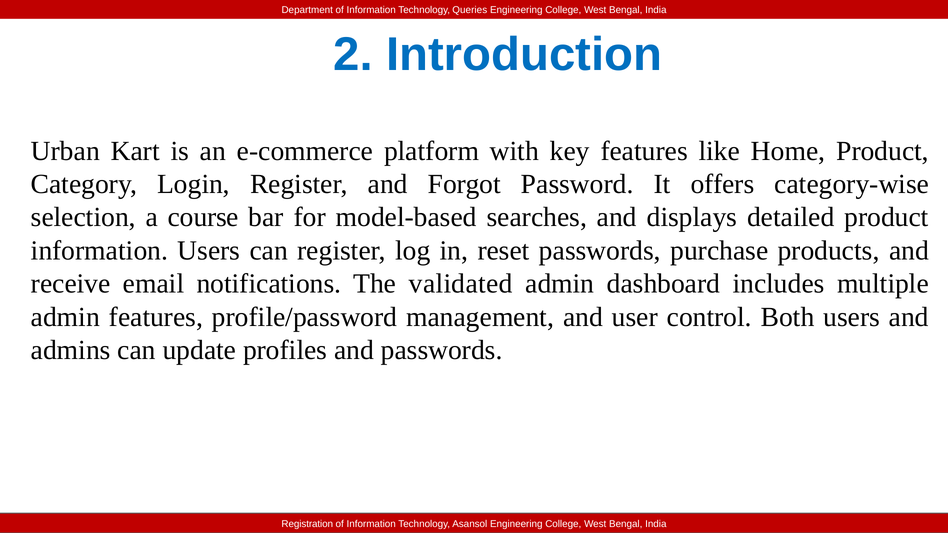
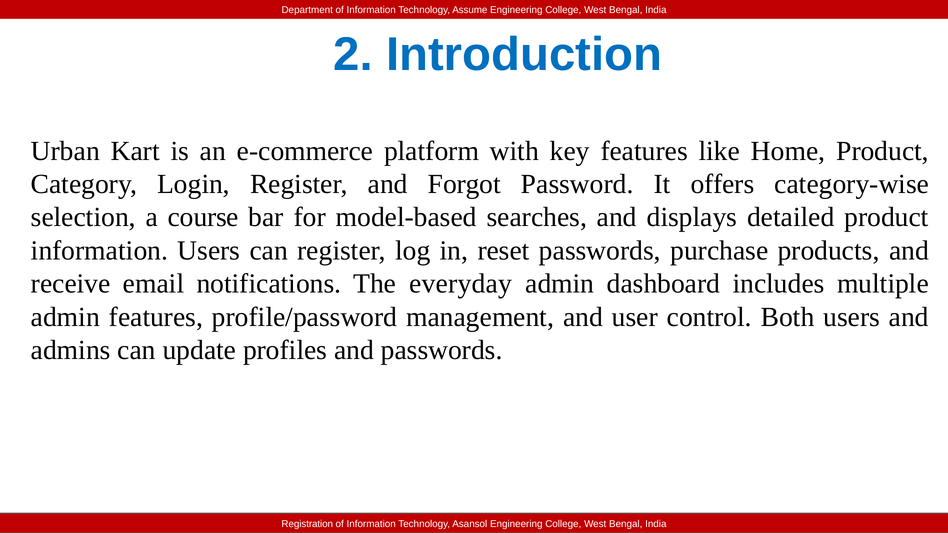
Queries: Queries -> Assume
validated: validated -> everyday
